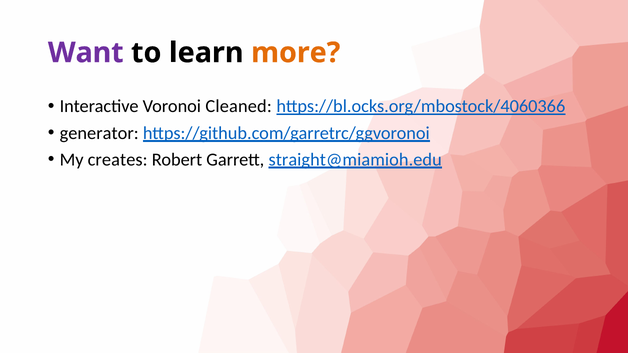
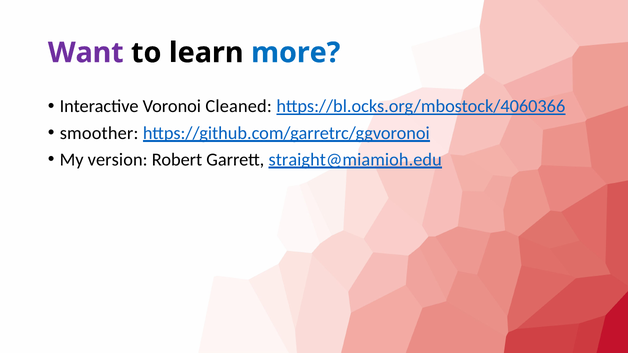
more colour: orange -> blue
generator: generator -> smoother
creates: creates -> version
